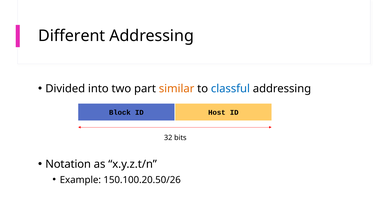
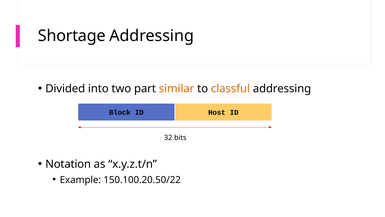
Different: Different -> Shortage
classful colour: blue -> orange
150.100.20.50/26: 150.100.20.50/26 -> 150.100.20.50/22
